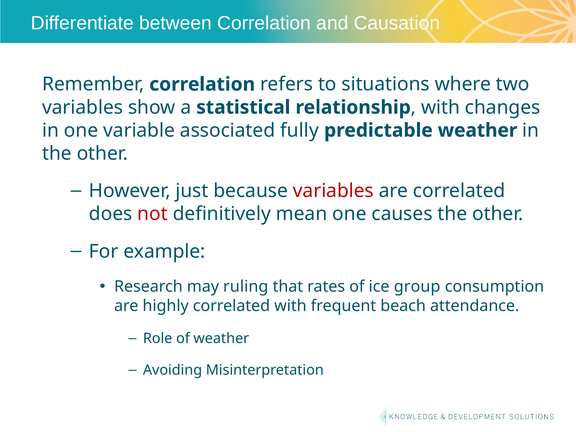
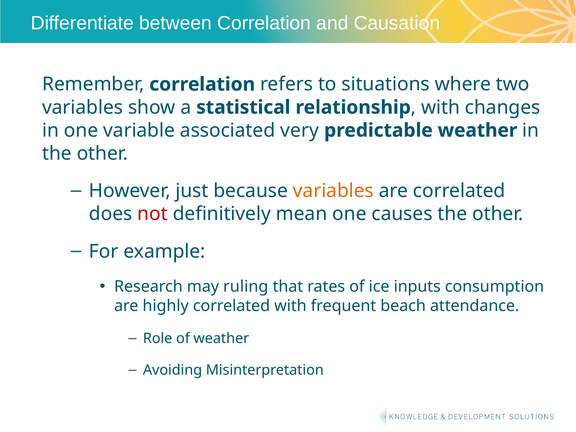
fully: fully -> very
variables at (333, 191) colour: red -> orange
group: group -> inputs
